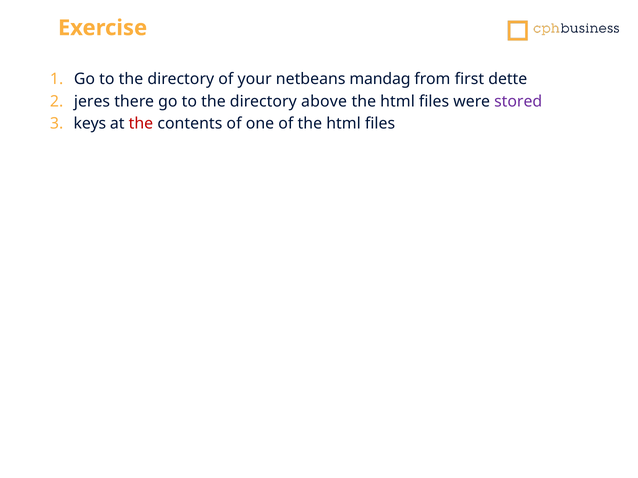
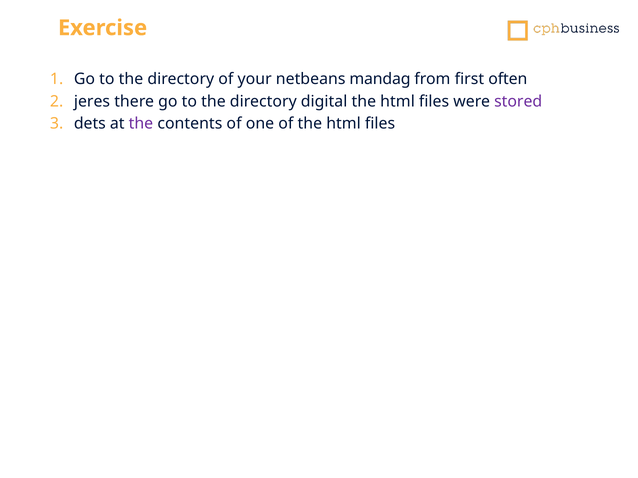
dette: dette -> often
above: above -> digital
keys: keys -> dets
the at (141, 124) colour: red -> purple
